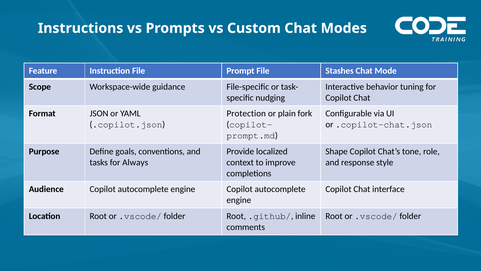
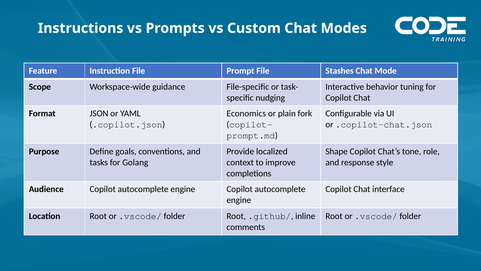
Protection: Protection -> Economics
Always: Always -> Golang
